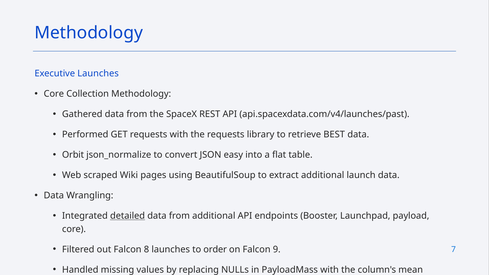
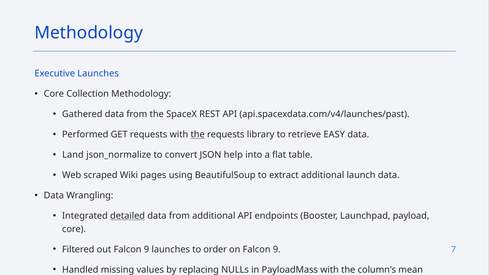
the at (198, 135) underline: none -> present
BEST: BEST -> EASY
Orbit: Orbit -> Land
easy: easy -> help
out Falcon 8: 8 -> 9
